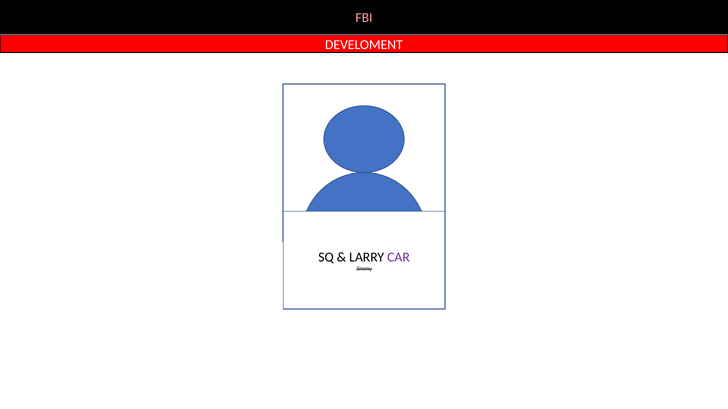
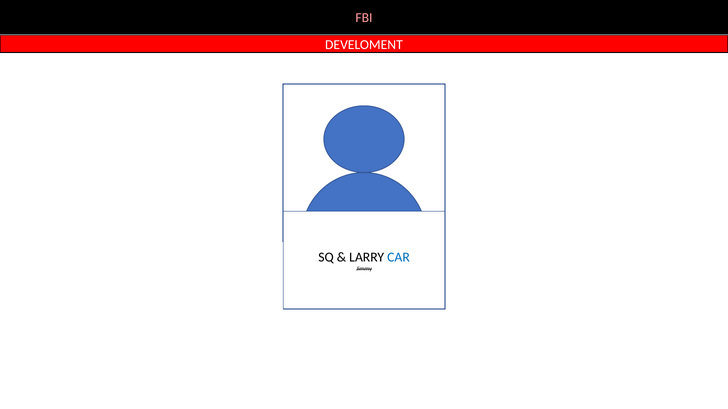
CAR colour: purple -> blue
